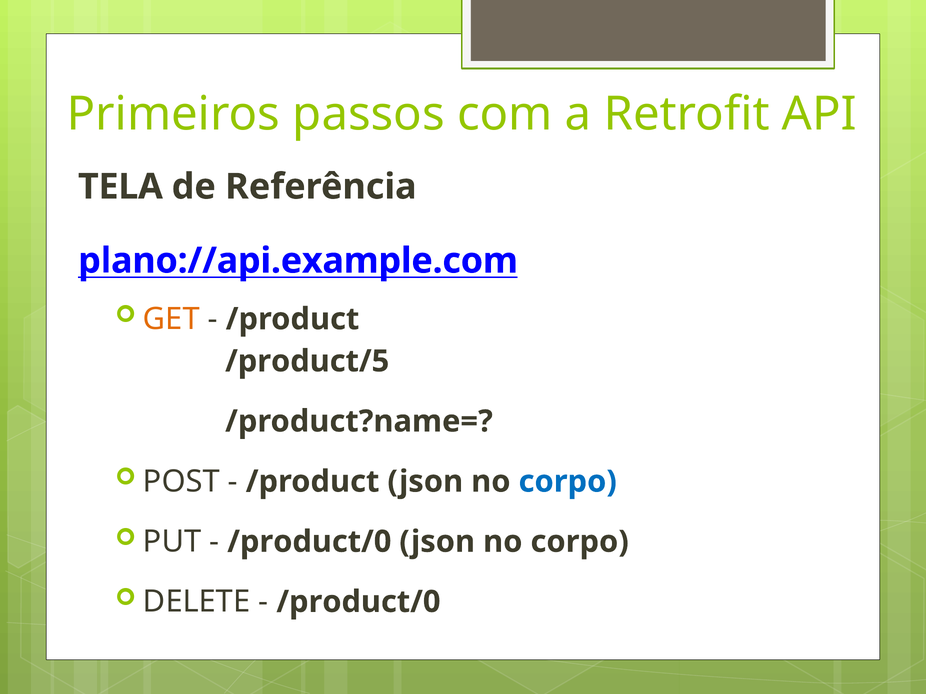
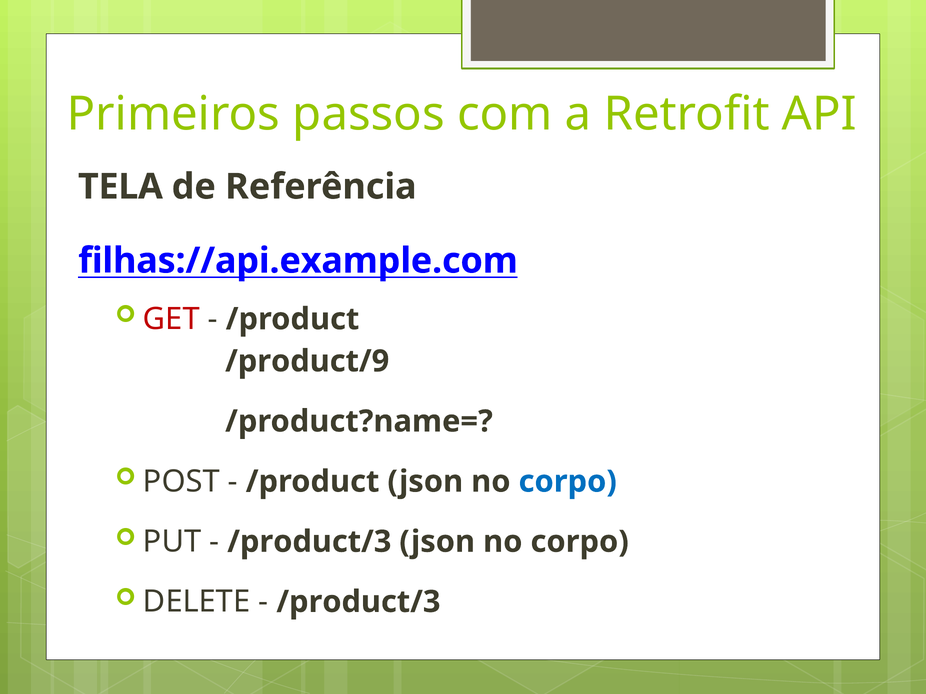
plano://api.example.com: plano://api.example.com -> filhas://api.example.com
GET colour: orange -> red
/product/5: /product/5 -> /product/9
/product/0 at (309, 542): /product/0 -> /product/3
/product/0 at (358, 602): /product/0 -> /product/3
